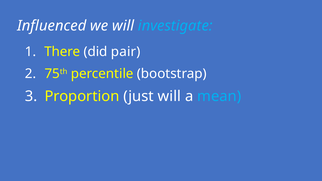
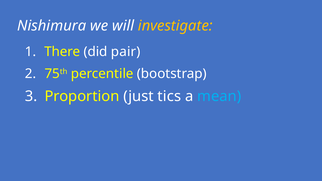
Influenced: Influenced -> Nishimura
investigate colour: light blue -> yellow
just will: will -> tics
